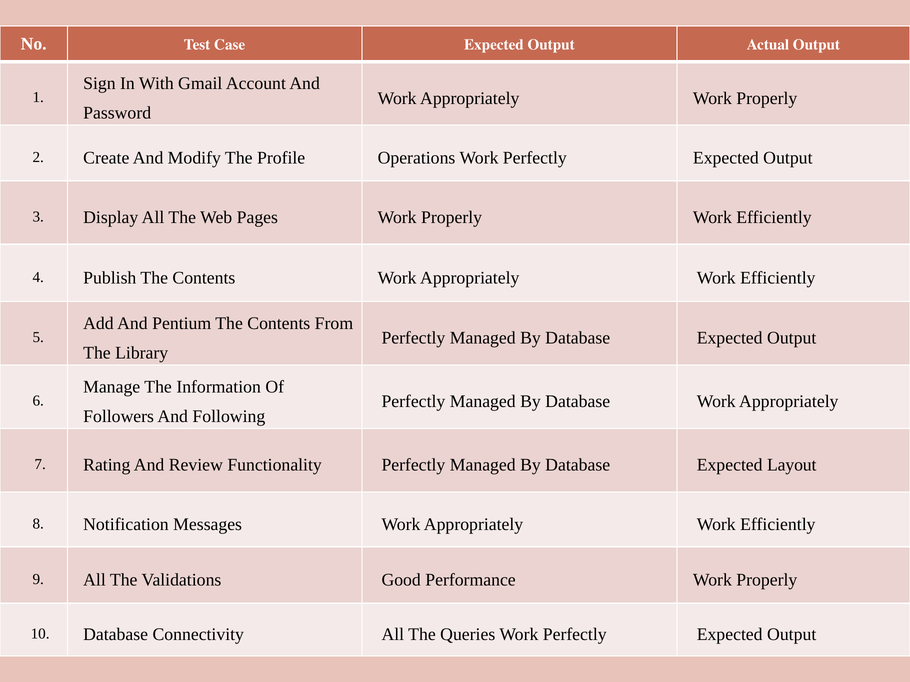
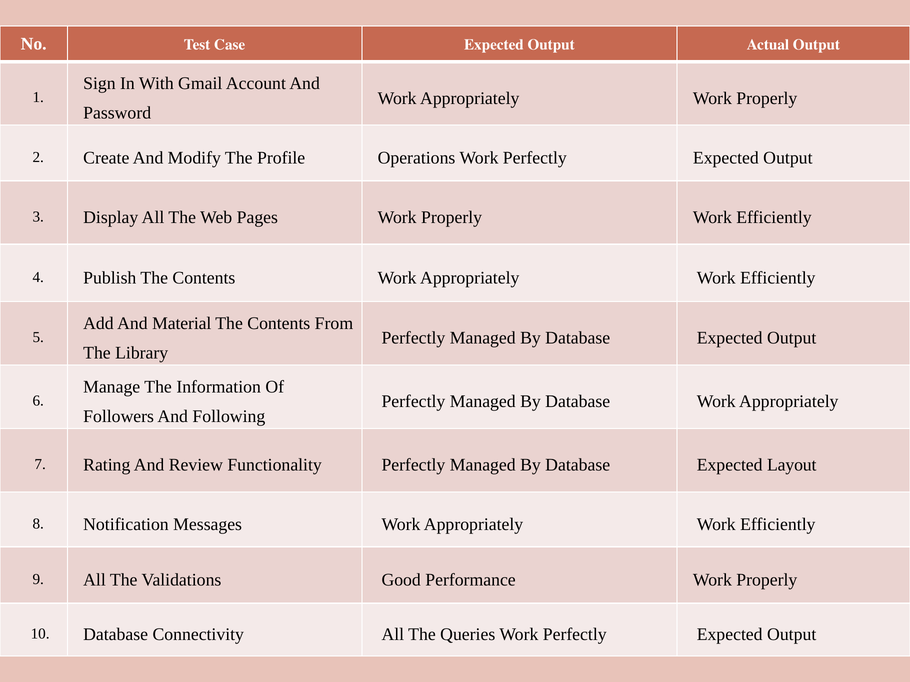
Pentium: Pentium -> Material
